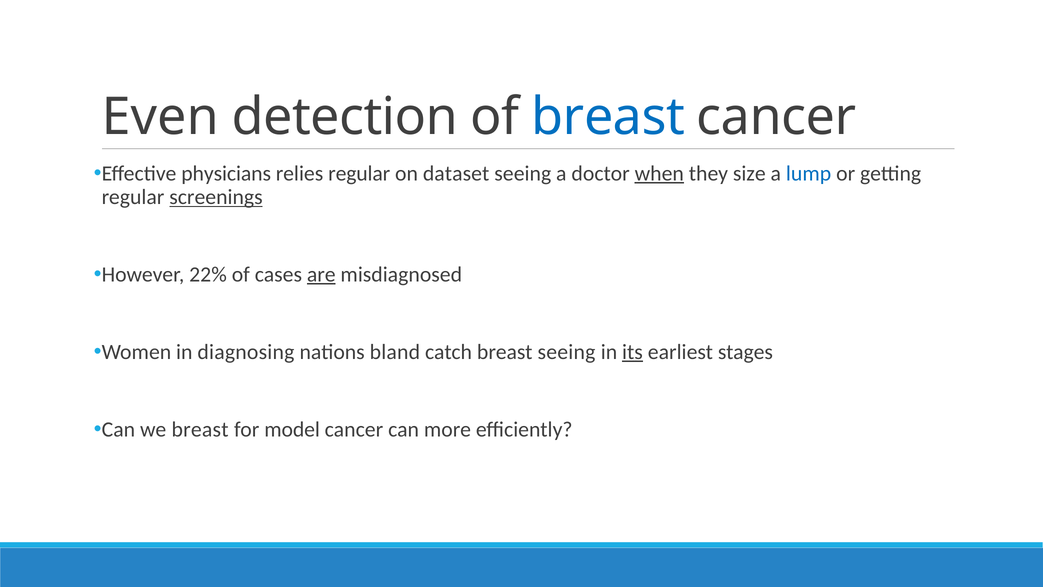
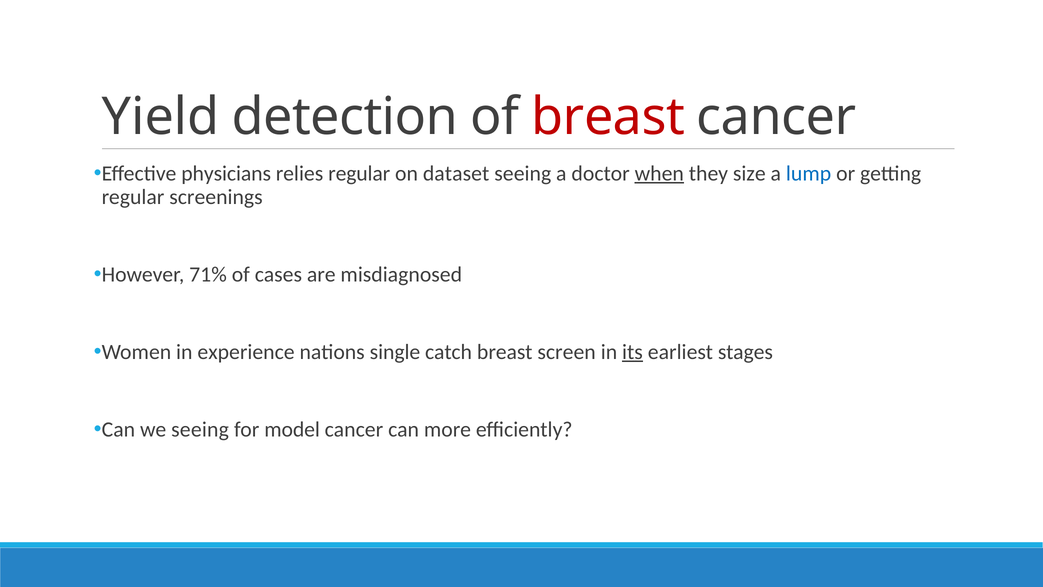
Even: Even -> Yield
breast at (608, 117) colour: blue -> red
screenings underline: present -> none
22%: 22% -> 71%
are underline: present -> none
diagnosing: diagnosing -> experience
bland: bland -> single
breast seeing: seeing -> screen
we breast: breast -> seeing
